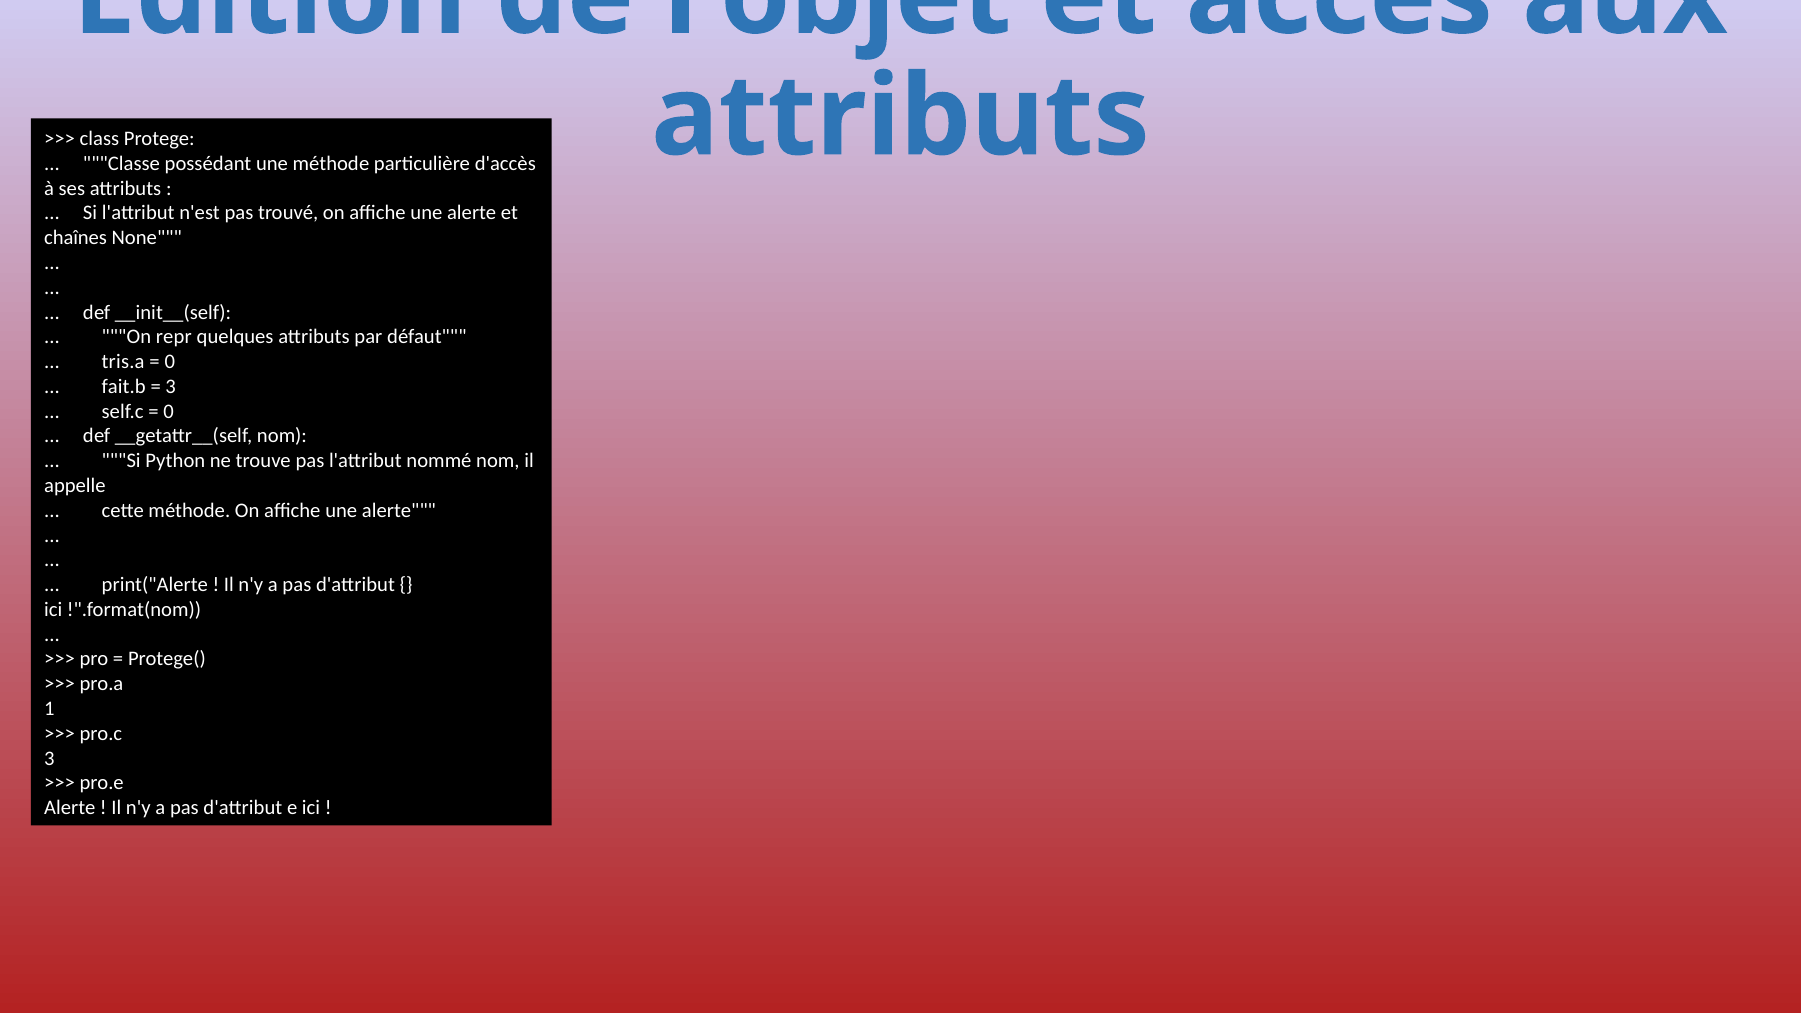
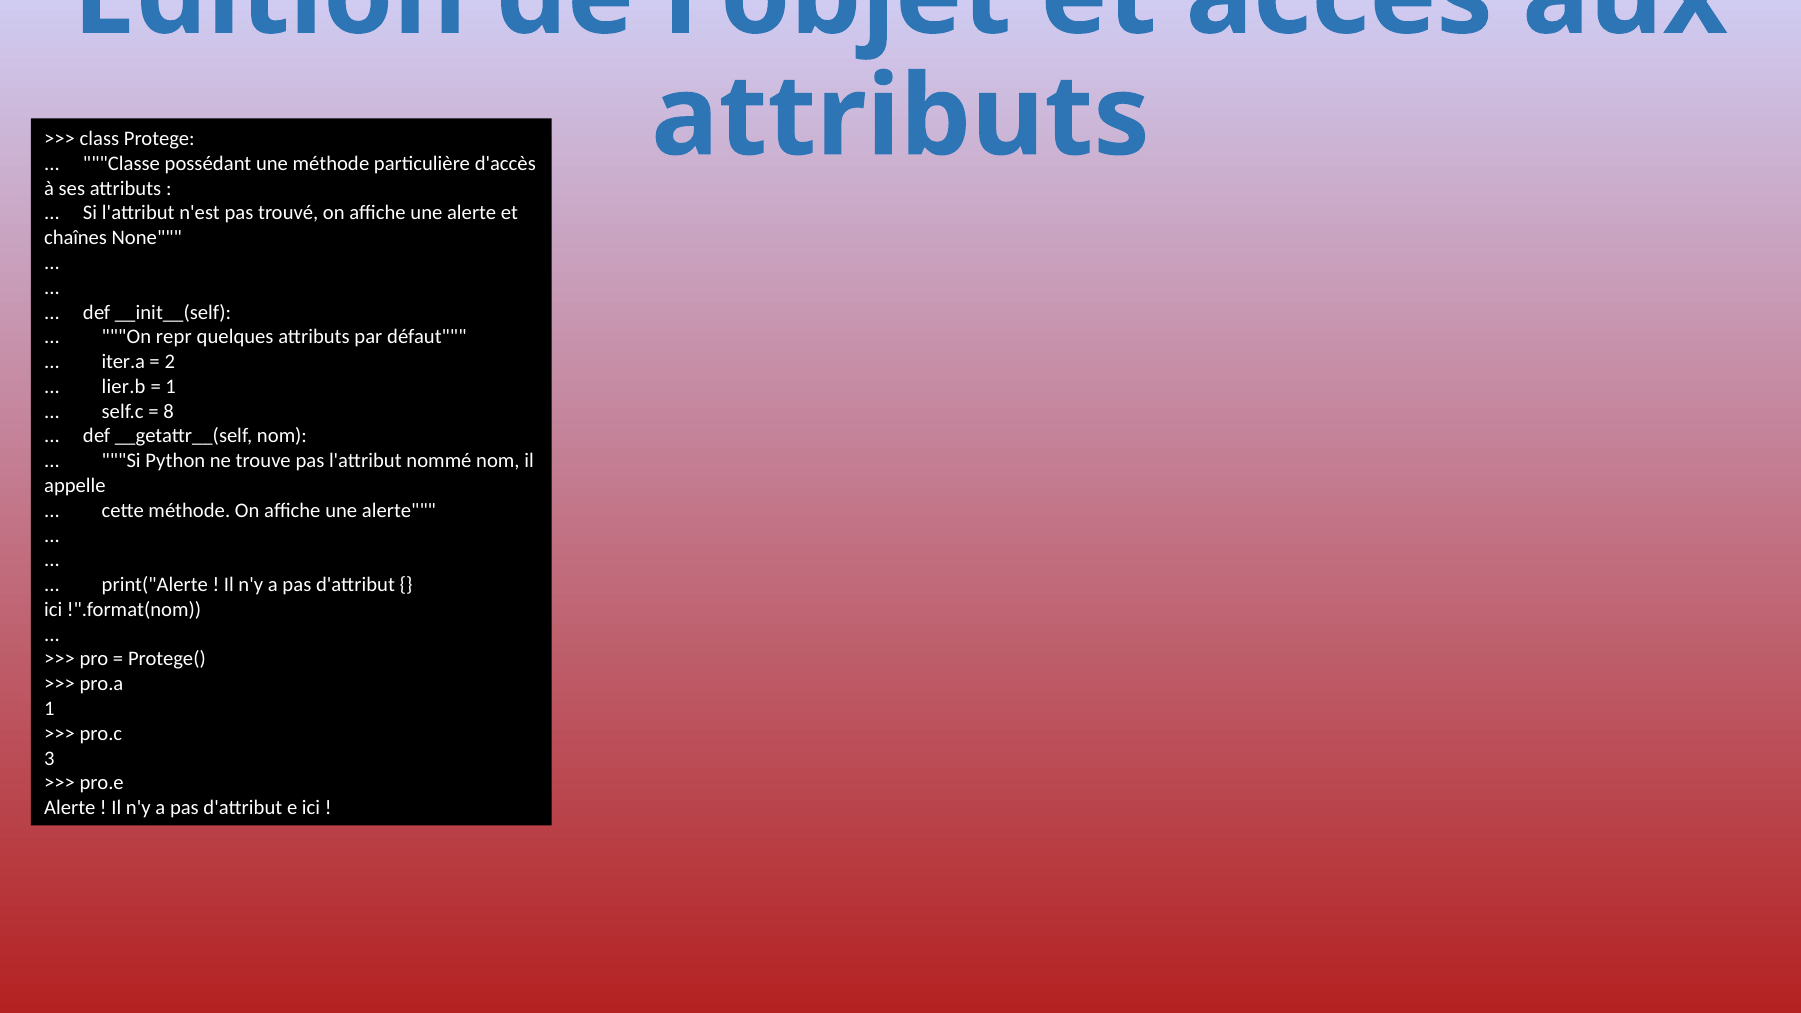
tris.a: tris.a -> iter.a
0 at (170, 362): 0 -> 2
fait.b: fait.b -> lier.b
3 at (171, 387): 3 -> 1
0 at (169, 411): 0 -> 8
